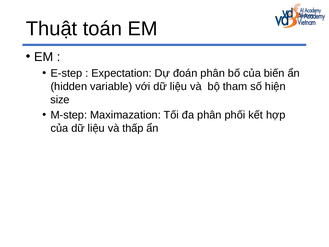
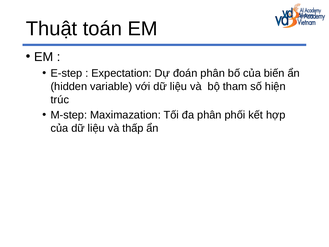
size: size -> trúc
